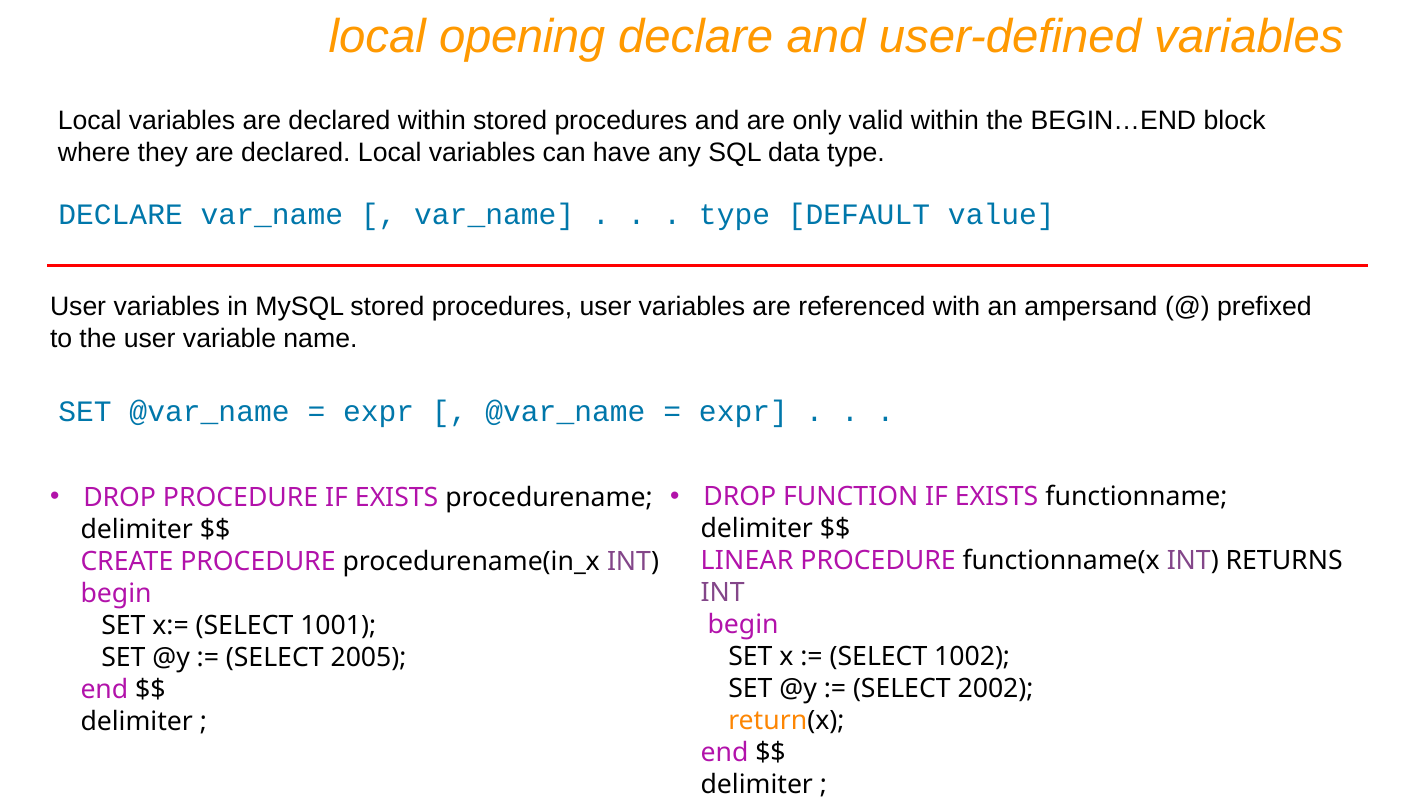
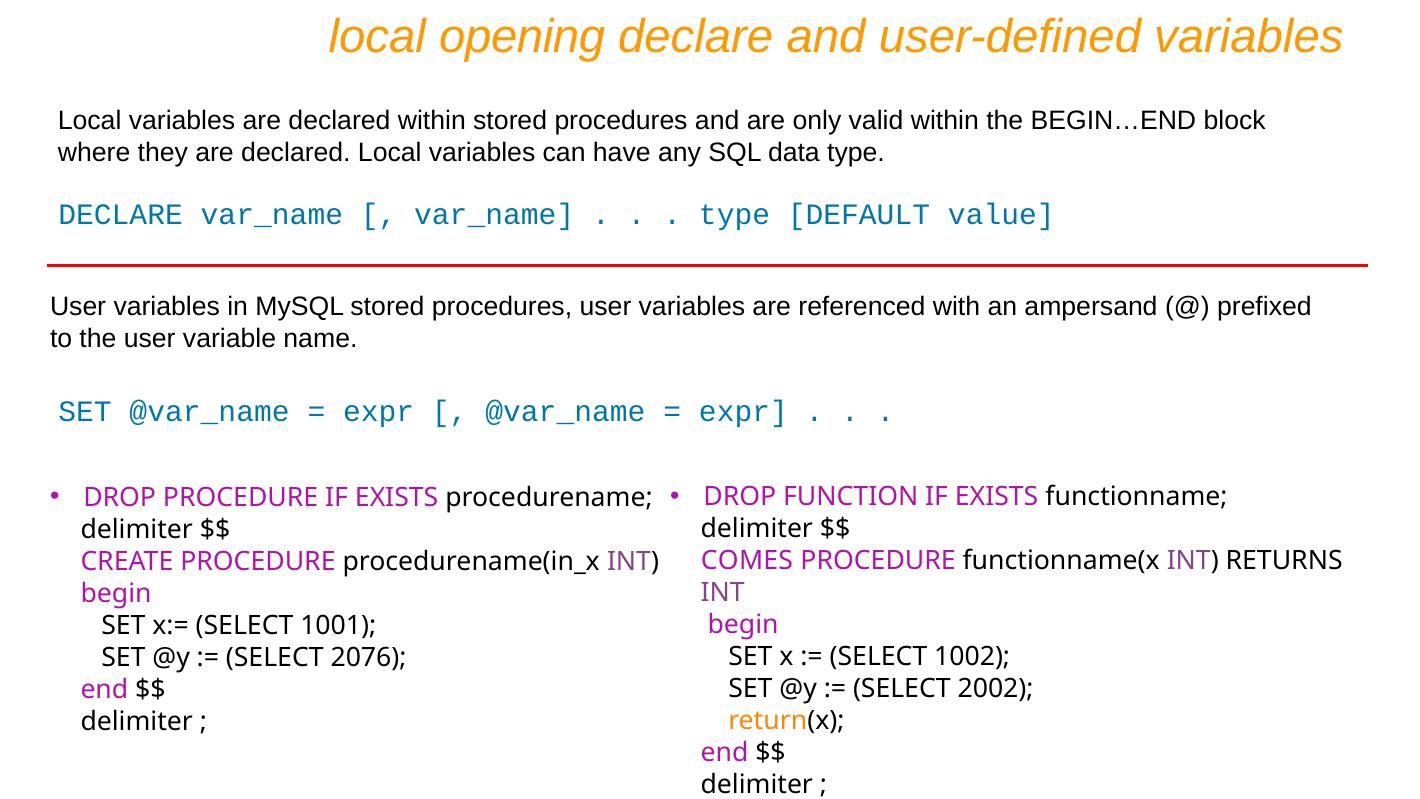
LINEAR: LINEAR -> COMES
2005: 2005 -> 2076
